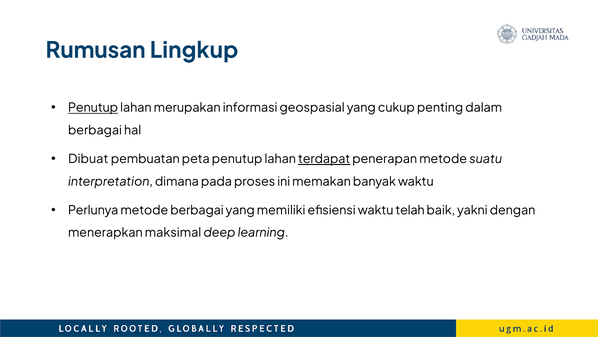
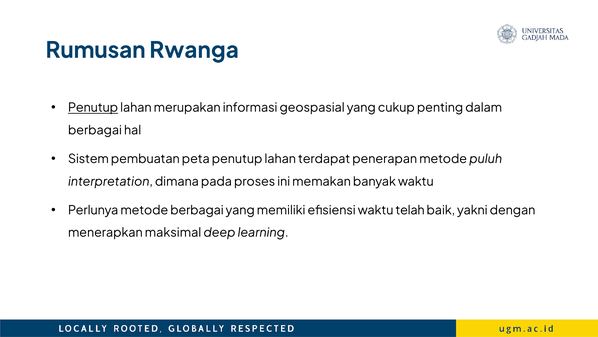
Lingkup: Lingkup -> Rwanga
Dibuat: Dibuat -> Sistem
terdapat underline: present -> none
suatu: suatu -> puluh
